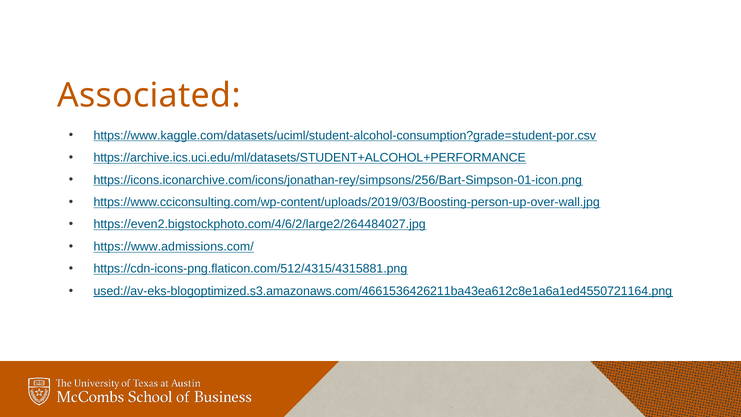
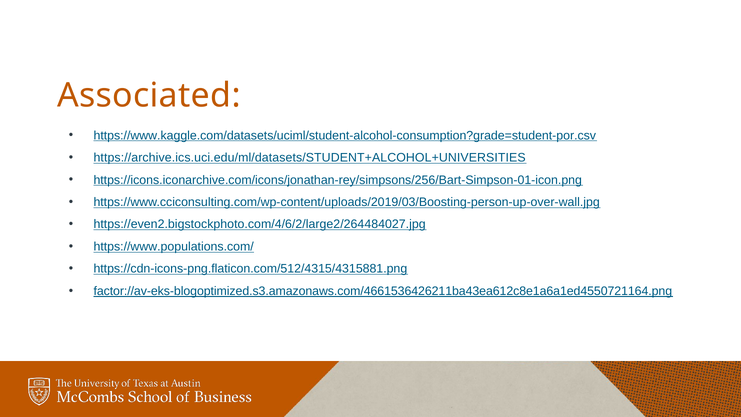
https://archive.ics.uci.edu/ml/datasets/STUDENT+ALCOHOL+PERFORMANCE: https://archive.ics.uci.edu/ml/datasets/STUDENT+ALCOHOL+PERFORMANCE -> https://archive.ics.uci.edu/ml/datasets/STUDENT+ALCOHOL+UNIVERSITIES
https://www.admissions.com/: https://www.admissions.com/ -> https://www.populations.com/
used://av-eks-blogoptimized.s3.amazonaws.com/4661536426211ba43ea612c8e1a6a1ed4550721164.png: used://av-eks-blogoptimized.s3.amazonaws.com/4661536426211ba43ea612c8e1a6a1ed4550721164.png -> factor://av-eks-blogoptimized.s3.amazonaws.com/4661536426211ba43ea612c8e1a6a1ed4550721164.png
